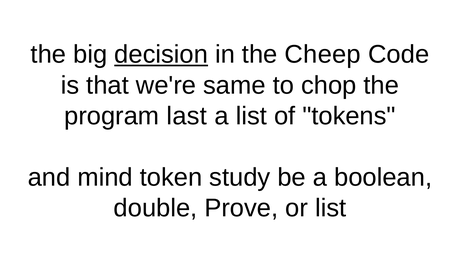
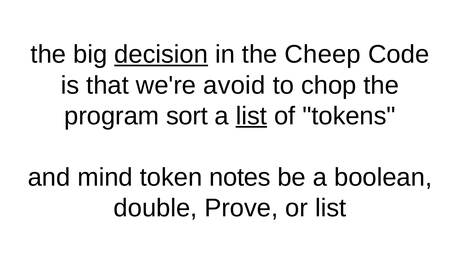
same: same -> avoid
last: last -> sort
list at (251, 116) underline: none -> present
study: study -> notes
